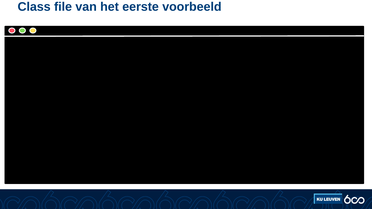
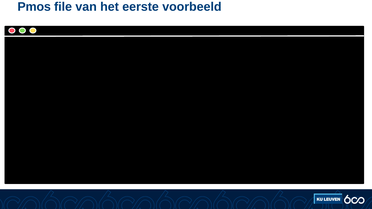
Class: Class -> Pmos
